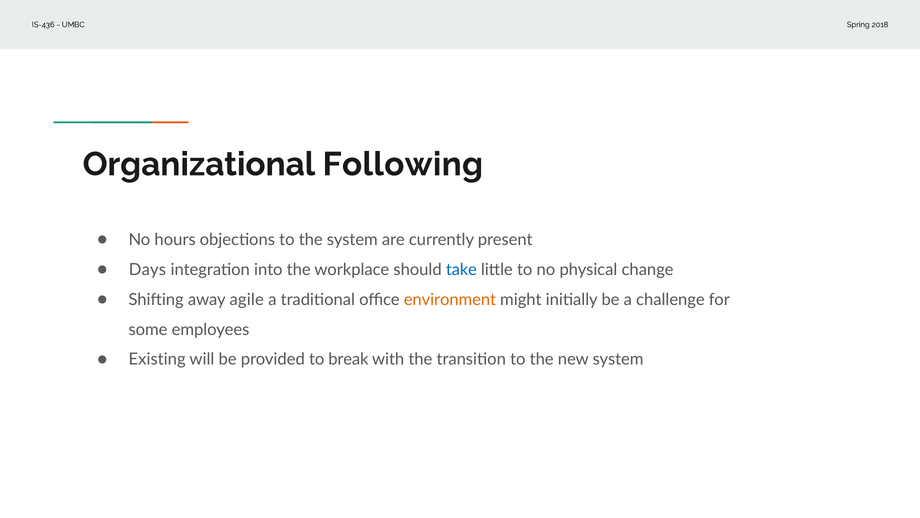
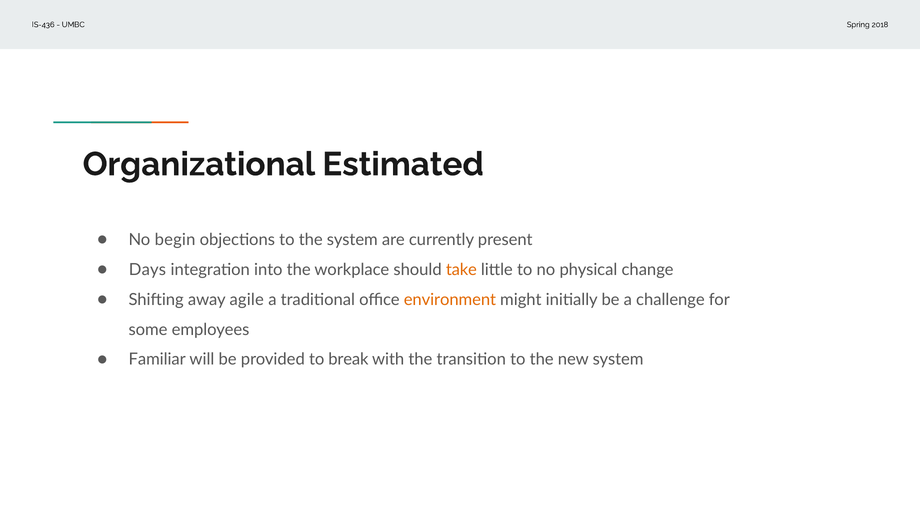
Following: Following -> Estimated
hours: hours -> begin
take colour: blue -> orange
Existing: Existing -> Familiar
